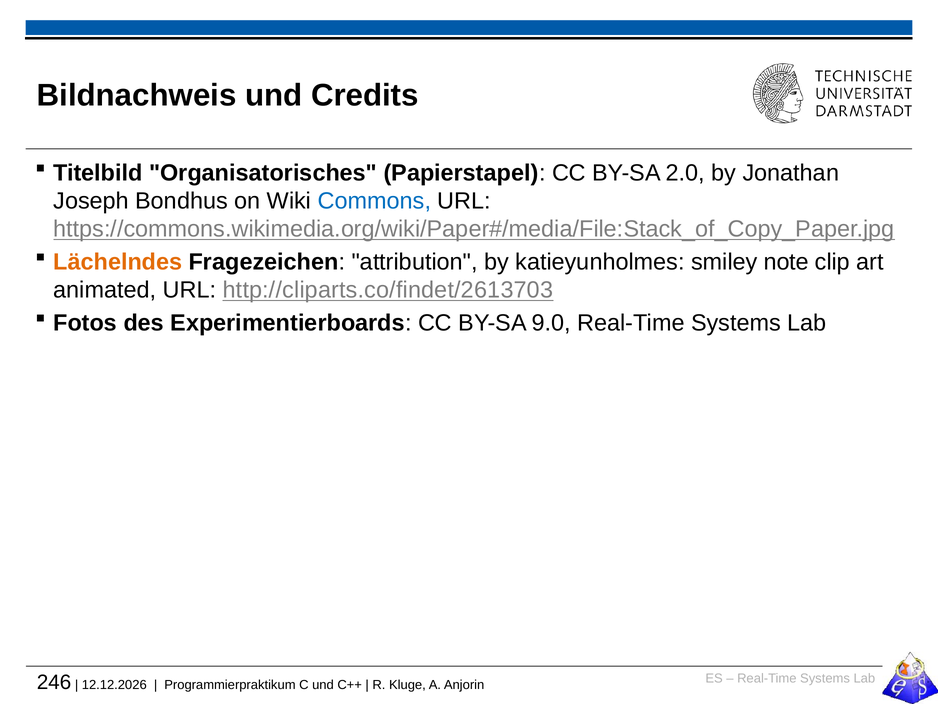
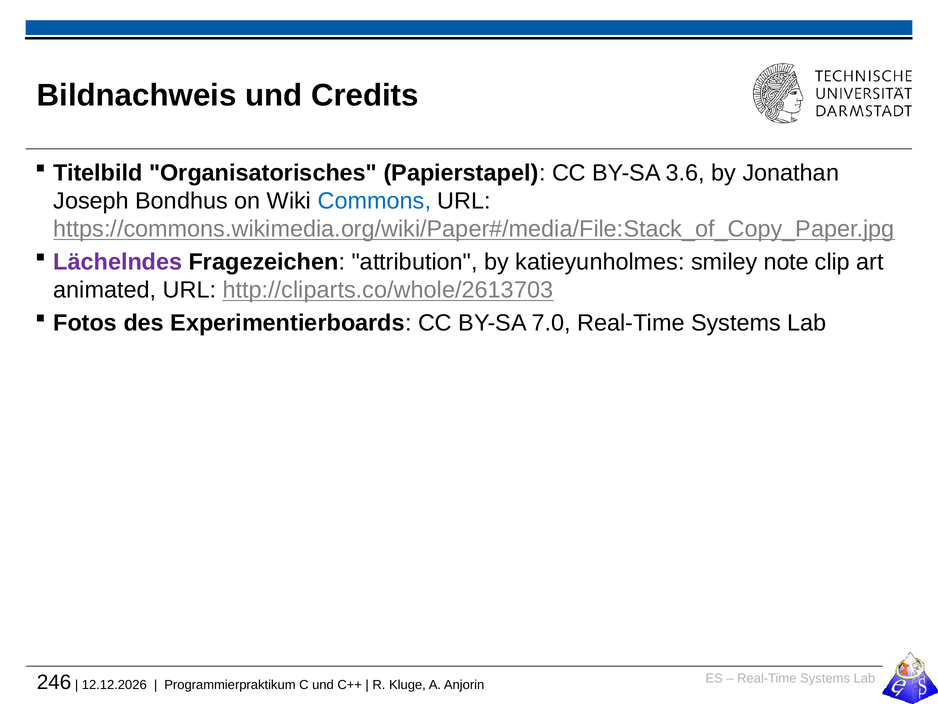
2.0: 2.0 -> 3.6
Lächelndes colour: orange -> purple
http://cliparts.co/findet/2613703: http://cliparts.co/findet/2613703 -> http://cliparts.co/whole/2613703
9.0: 9.0 -> 7.0
